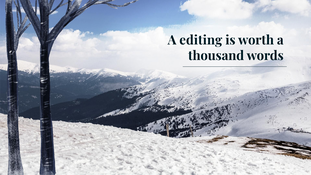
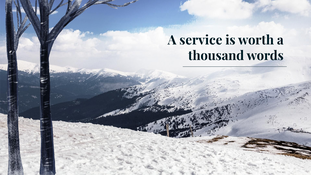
editing: editing -> service
